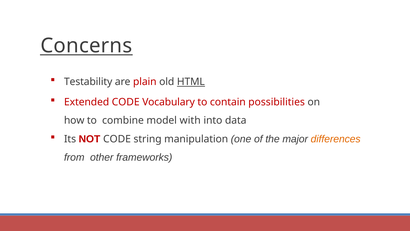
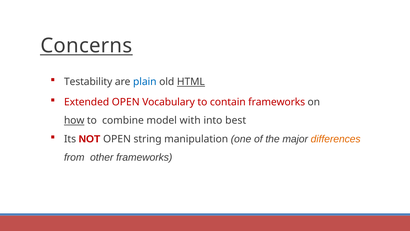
plain colour: red -> blue
Extended CODE: CODE -> OPEN
contain possibilities: possibilities -> frameworks
how underline: none -> present
data: data -> best
NOT CODE: CODE -> OPEN
